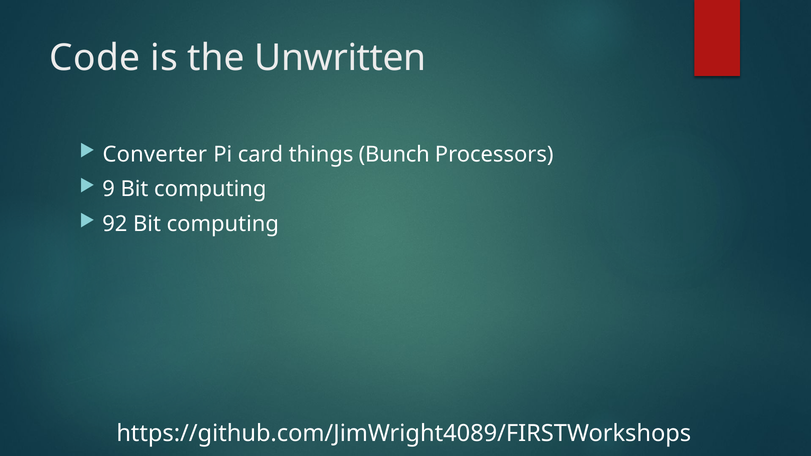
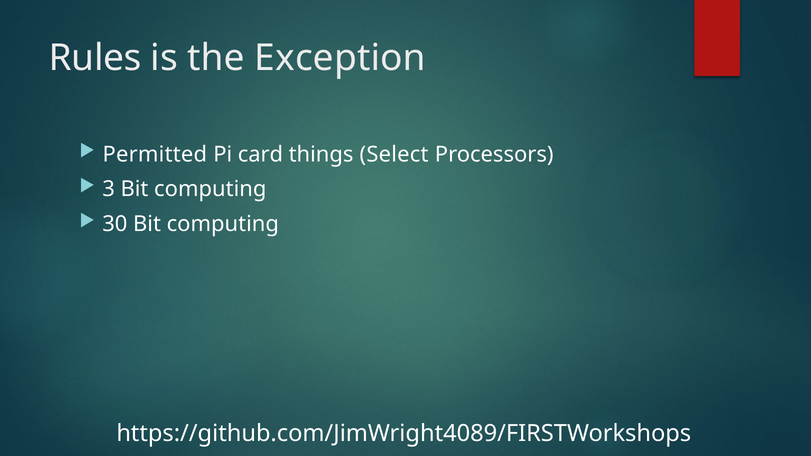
Code: Code -> Rules
Unwritten: Unwritten -> Exception
Converter: Converter -> Permitted
Bunch: Bunch -> Select
9: 9 -> 3
92: 92 -> 30
